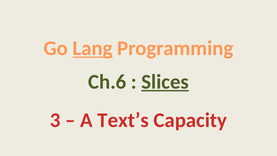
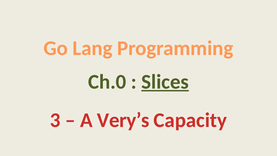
Lang underline: present -> none
Ch.6: Ch.6 -> Ch.0
Text’s: Text’s -> Very’s
